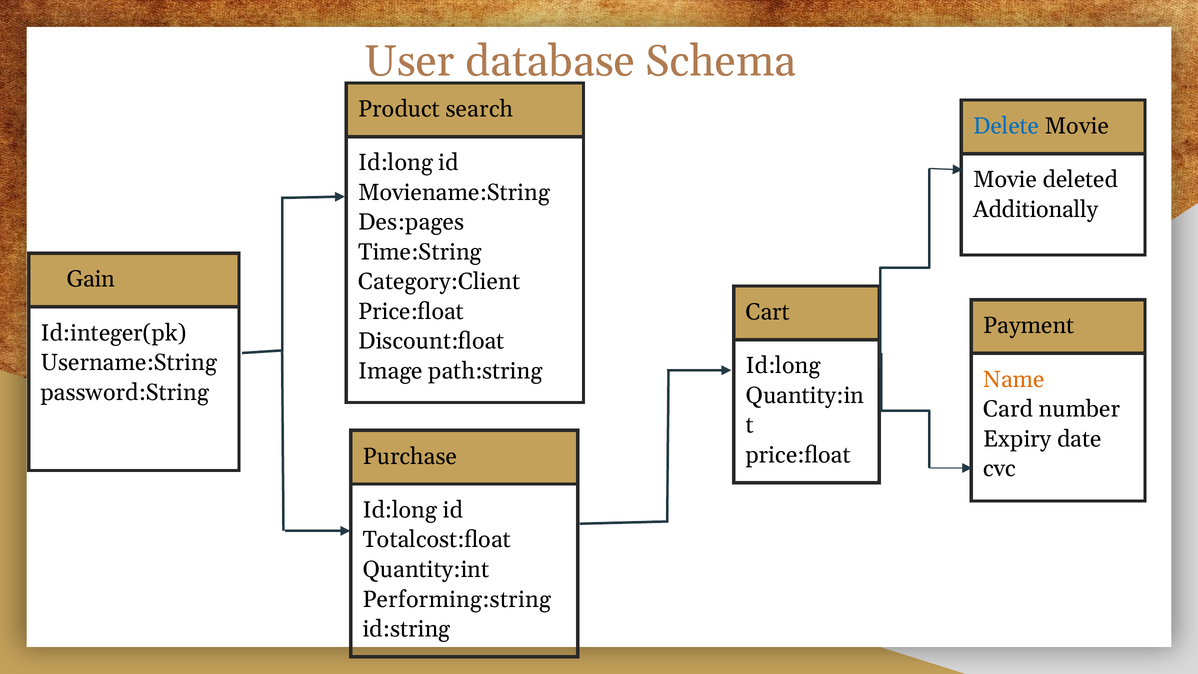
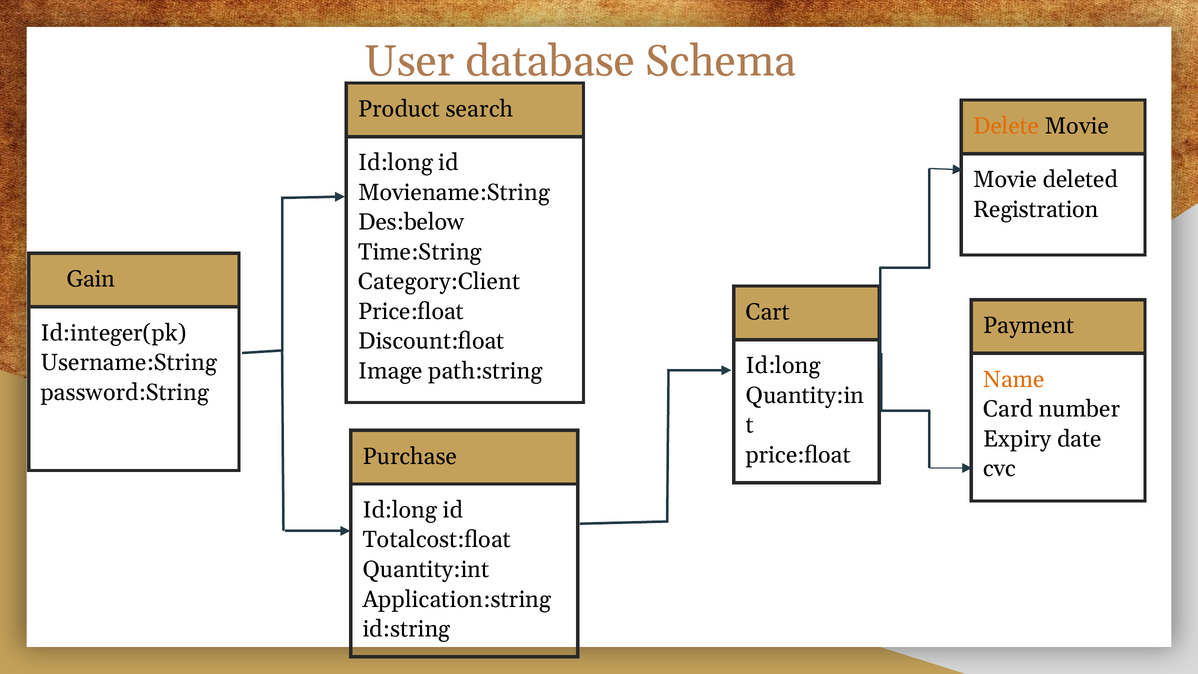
Delete colour: blue -> orange
Additionally: Additionally -> Registration
Des:pages: Des:pages -> Des:below
Performing:string: Performing:string -> Application:string
